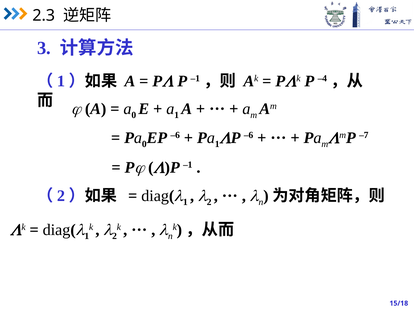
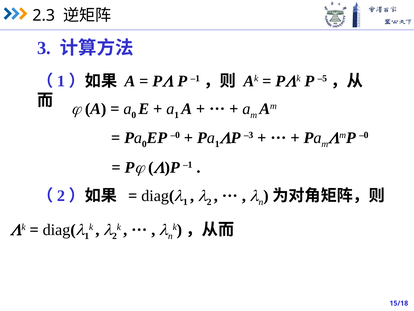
–4: –4 -> –5
–6 at (175, 135): –6 -> –0
–6 at (249, 135): –6 -> –3
–7 at (364, 135): –7 -> –0
